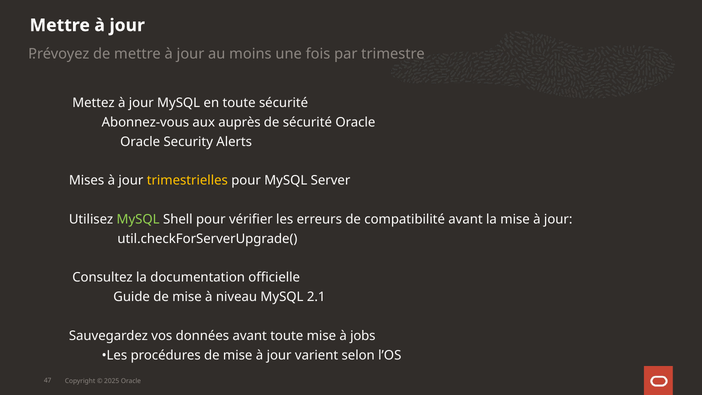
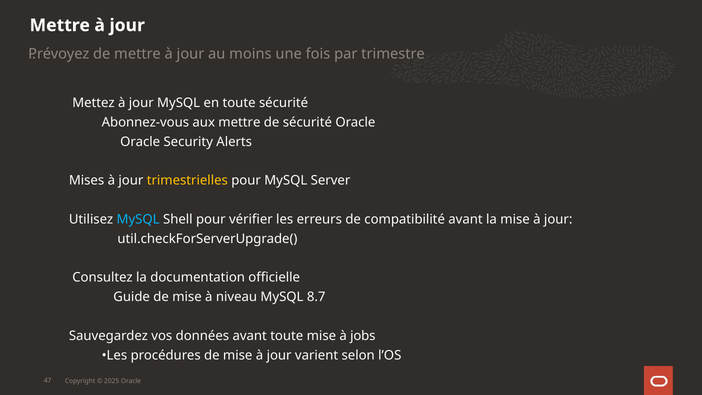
aux auprès: auprès -> mettre
MySQL at (138, 219) colour: light green -> light blue
2.1: 2.1 -> 8.7
